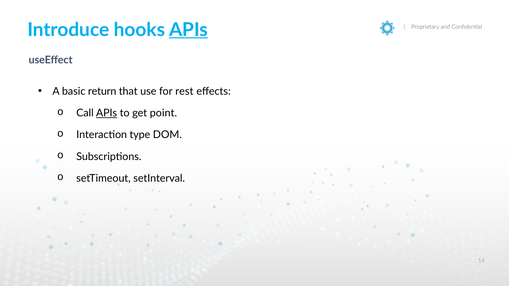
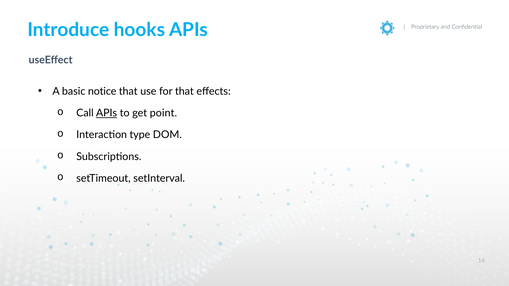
APIs at (189, 30) underline: present -> none
return: return -> notice
for rest: rest -> that
